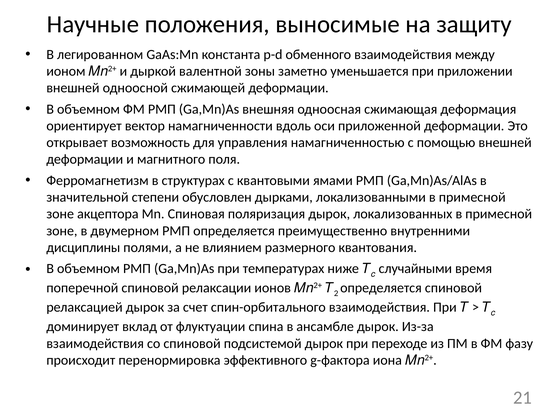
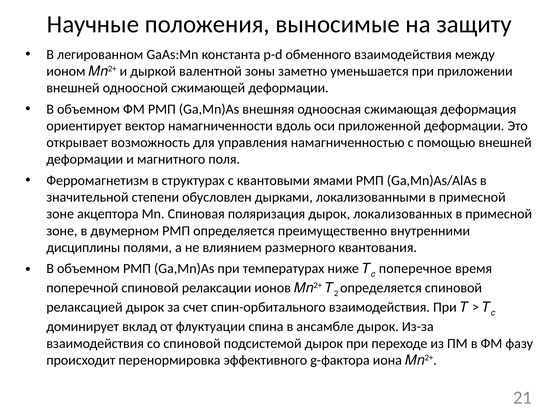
случайными: случайными -> поперечное
